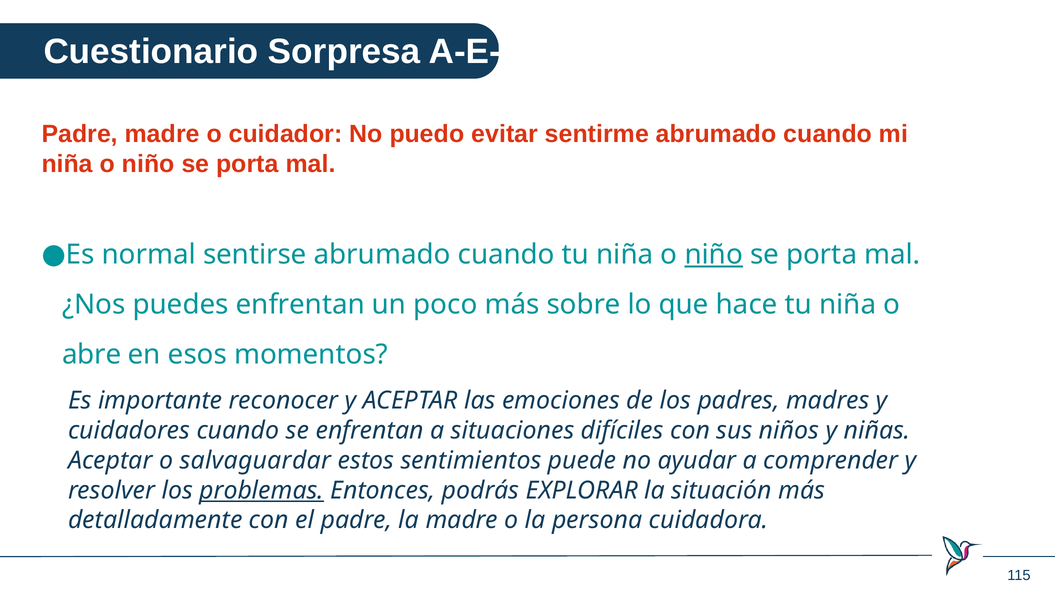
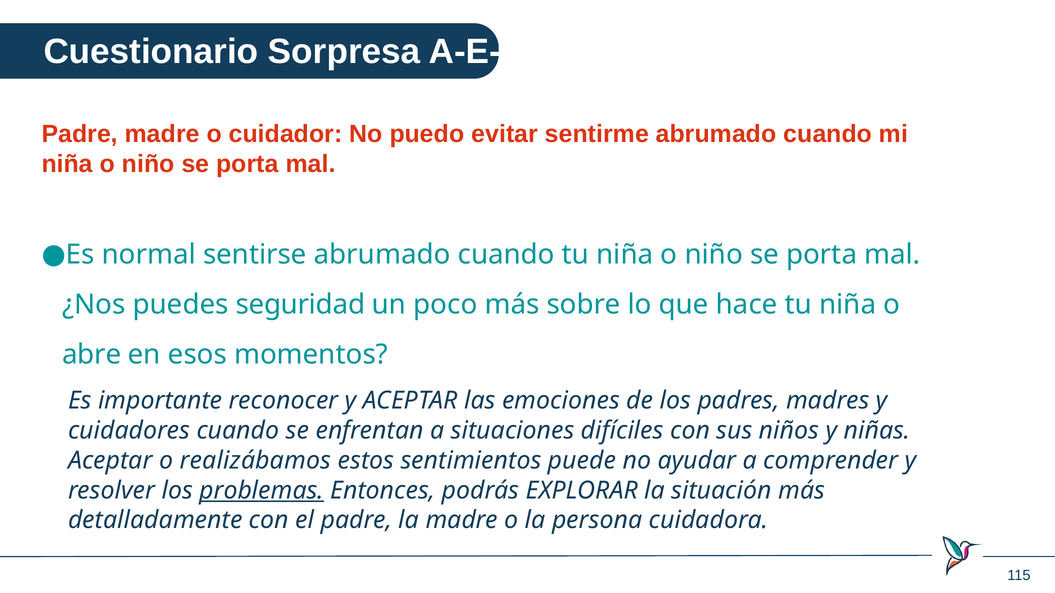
niño at (714, 255) underline: present -> none
puedes enfrentan: enfrentan -> seguridad
salvaguardar: salvaguardar -> realizábamos
